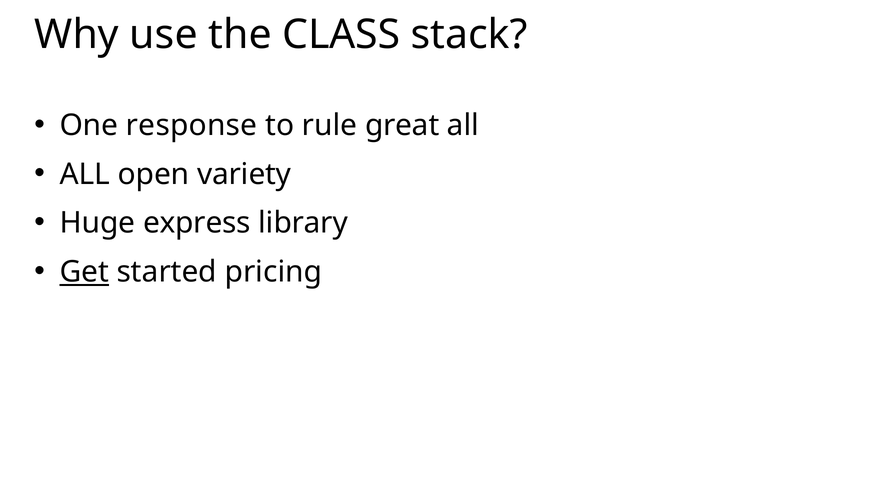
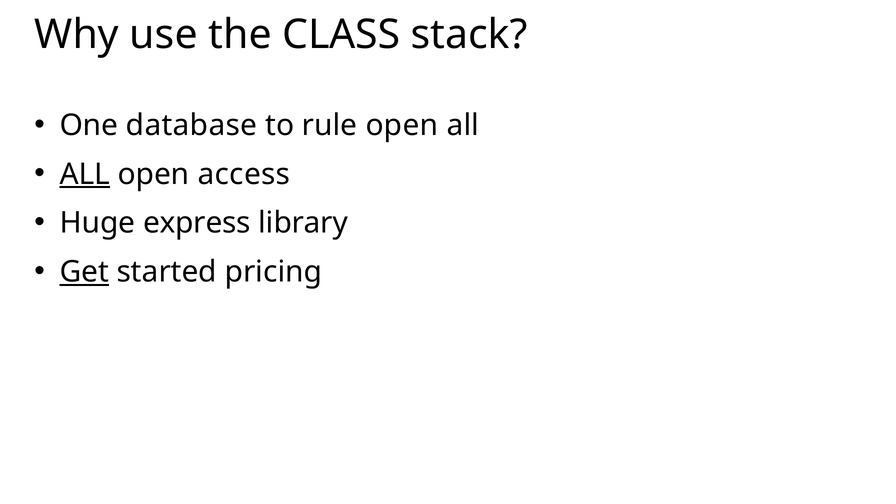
response: response -> database
rule great: great -> open
ALL at (85, 174) underline: none -> present
variety: variety -> access
